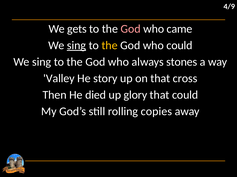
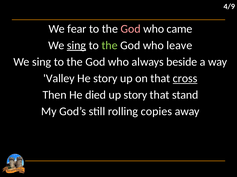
gets: gets -> fear
the at (110, 46) colour: yellow -> light green
who could: could -> leave
stones: stones -> beside
cross underline: none -> present
up glory: glory -> story
that could: could -> stand
